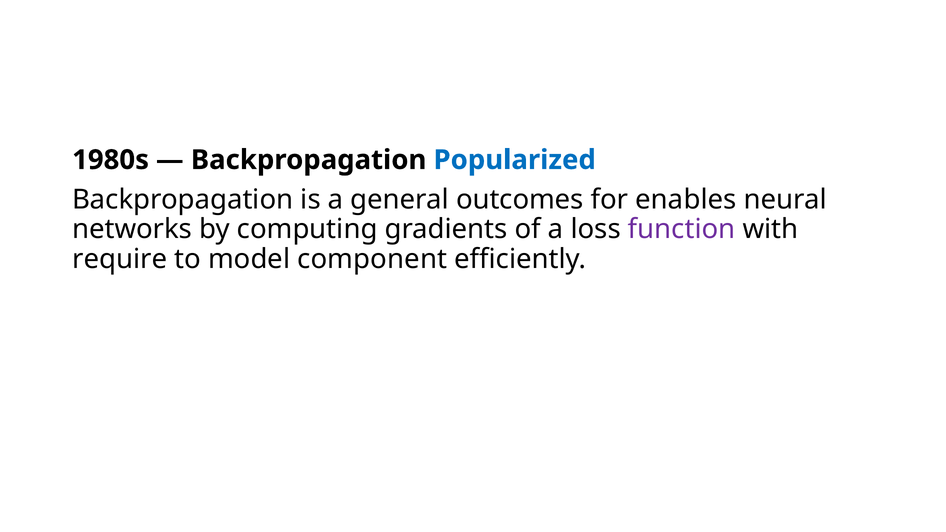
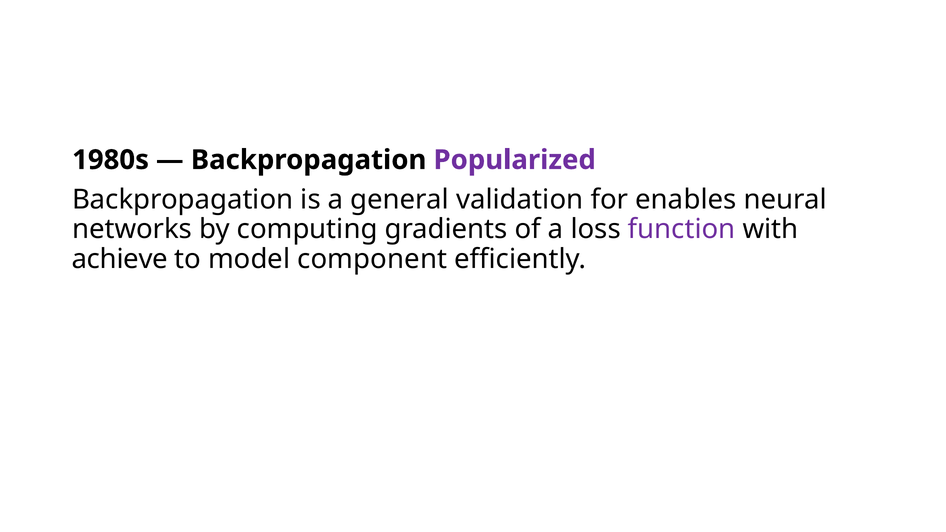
Popularized colour: blue -> purple
outcomes: outcomes -> validation
require: require -> achieve
